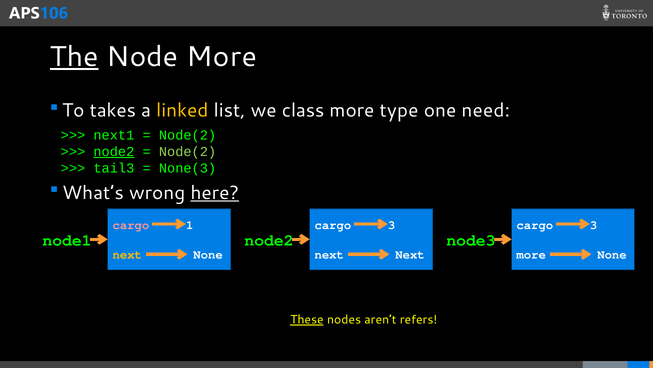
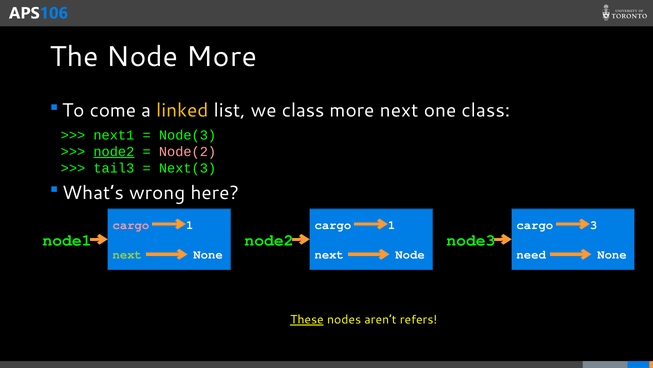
The underline: present -> none
takes: takes -> come
more type: type -> next
one need: need -> class
Node(2 at (188, 135): Node(2 -> Node(3
Node(2 at (188, 151) colour: light green -> pink
None(3: None(3 -> Next(3
here underline: present -> none
3 at (392, 225): 3 -> 1
next at (127, 254) colour: yellow -> light green
next Next: Next -> Node
more at (531, 254): more -> need
